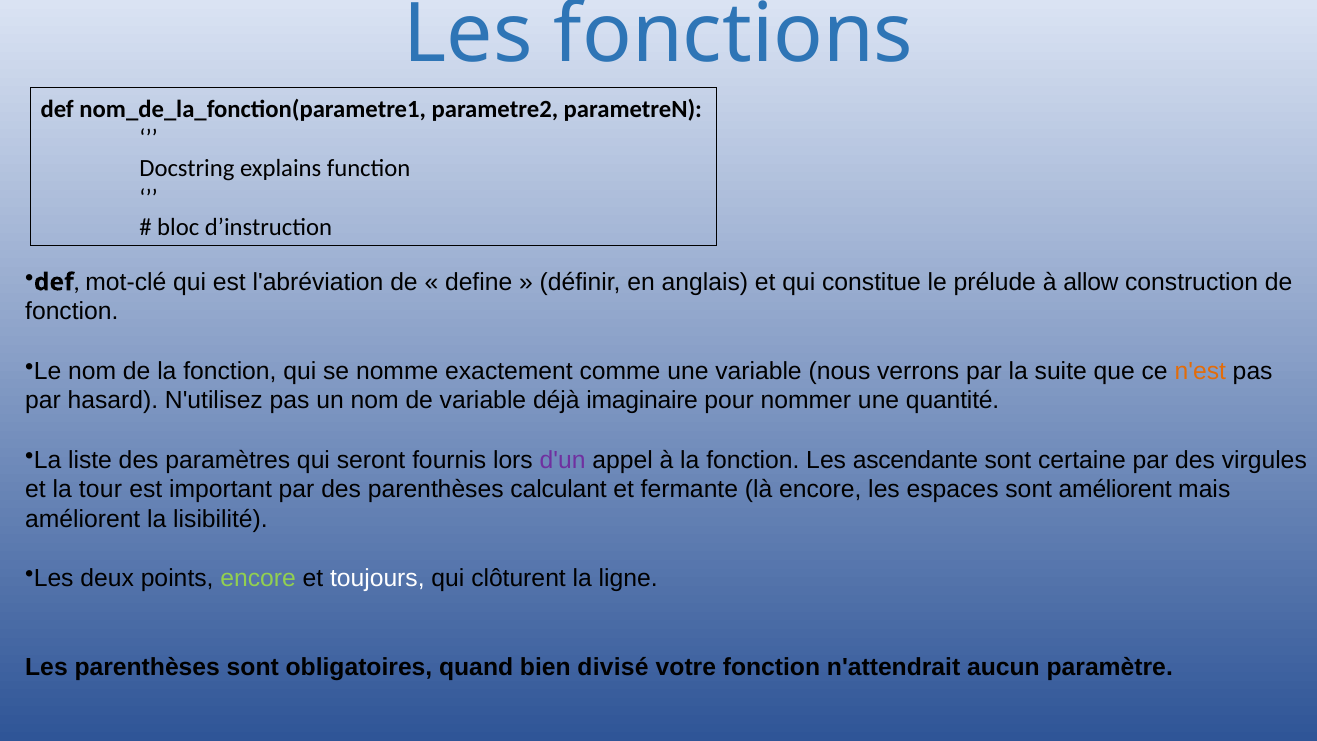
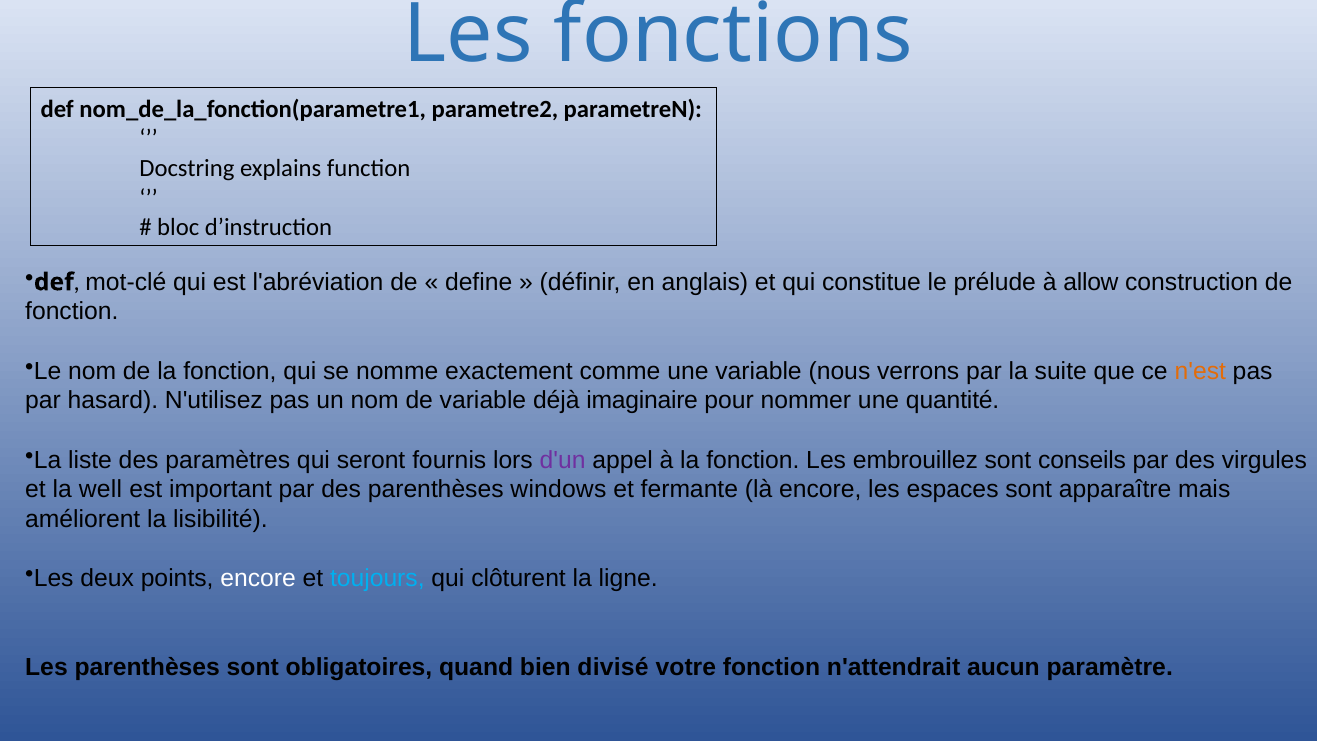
ascendante: ascendante -> embrouillez
certaine: certaine -> conseils
tour: tour -> well
calculant: calculant -> windows
sont améliorent: améliorent -> apparaître
encore at (258, 578) colour: light green -> white
toujours colour: white -> light blue
